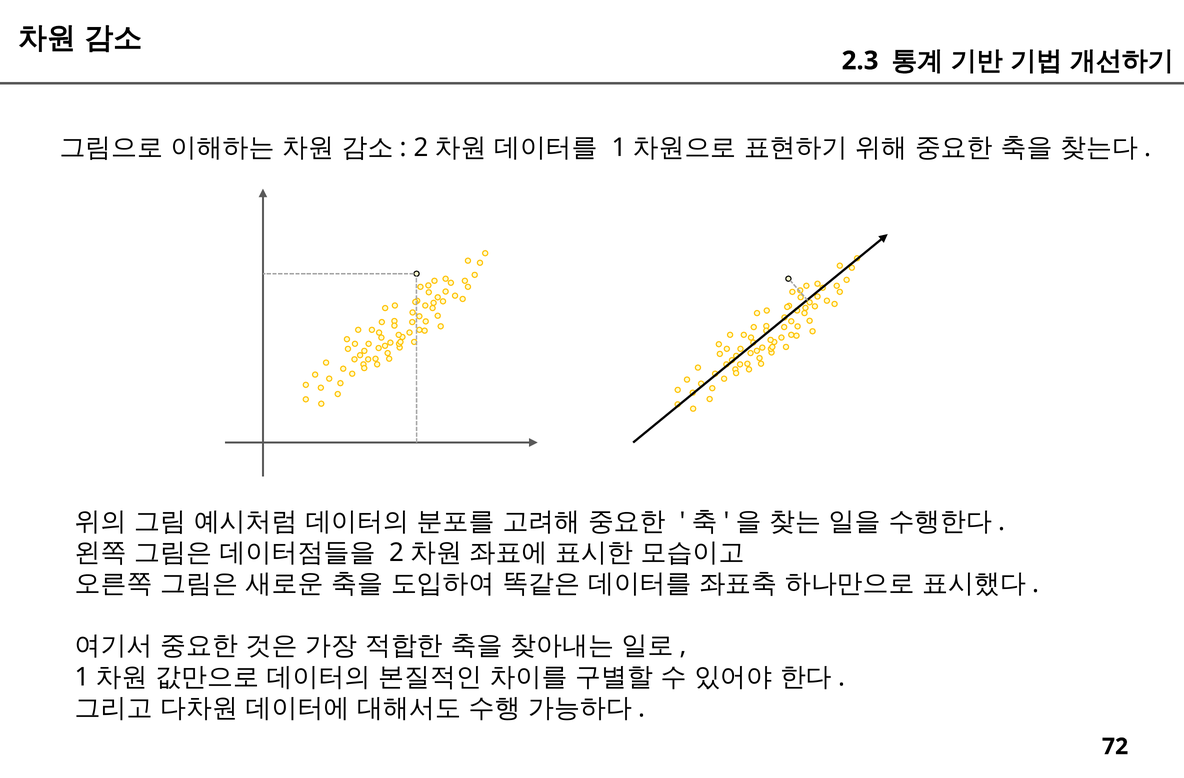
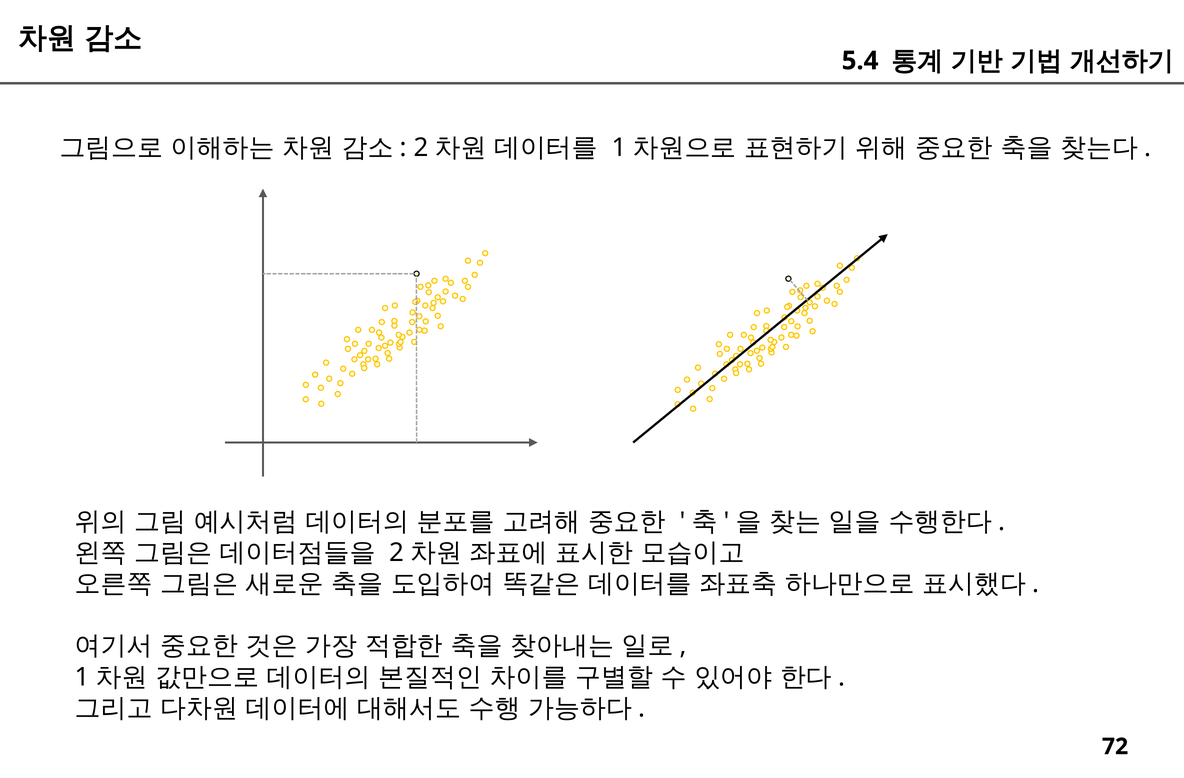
2.3: 2.3 -> 5.4
